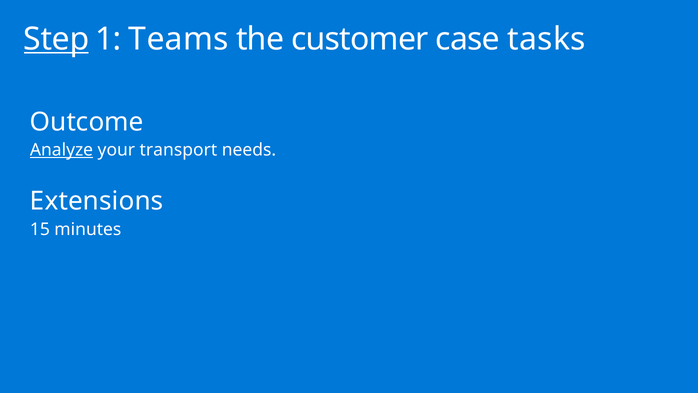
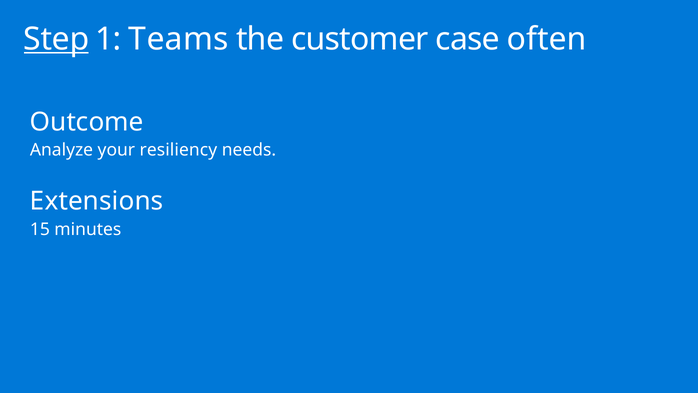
tasks: tasks -> often
Analyze underline: present -> none
transport: transport -> resiliency
